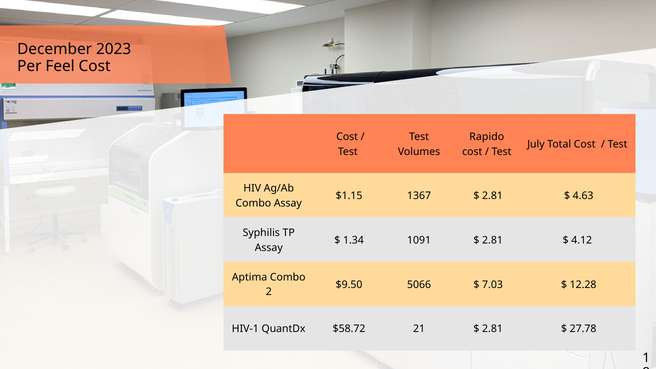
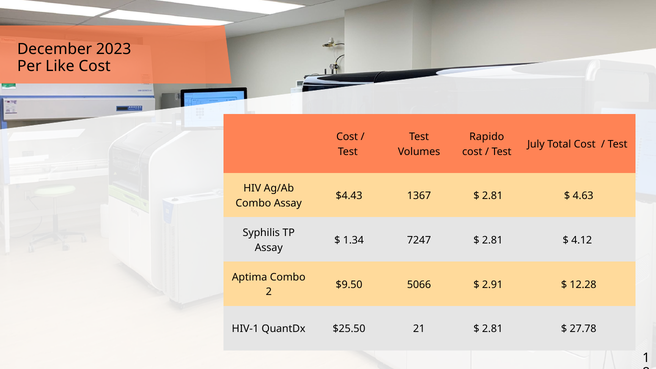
Feel: Feel -> Like
$1.15: $1.15 -> $4.43
1091: 1091 -> 7247
7.03: 7.03 -> 2.91
$58.72: $58.72 -> $25.50
